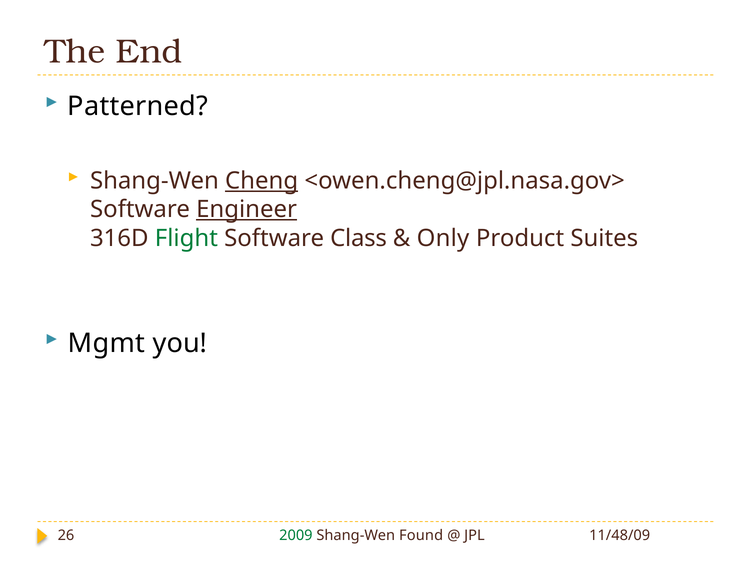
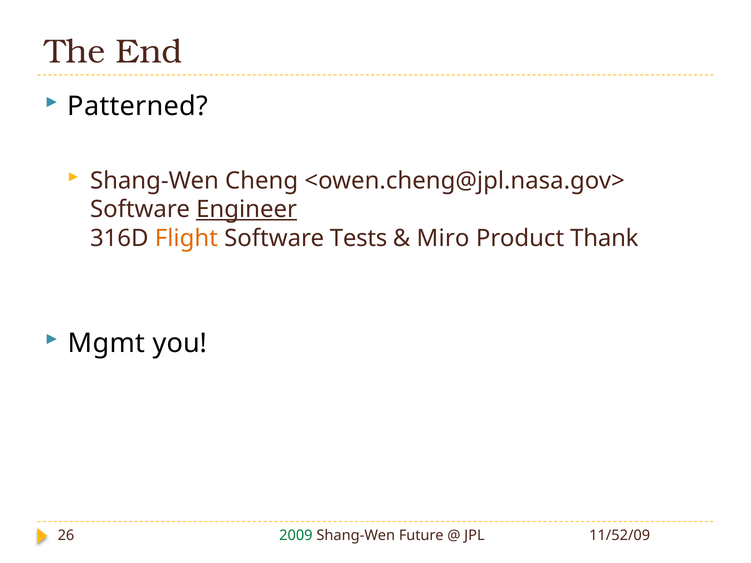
Cheng underline: present -> none
Flight colour: green -> orange
Class: Class -> Tests
Only: Only -> Miro
Suites: Suites -> Thank
Found: Found -> Future
11/48/09: 11/48/09 -> 11/52/09
